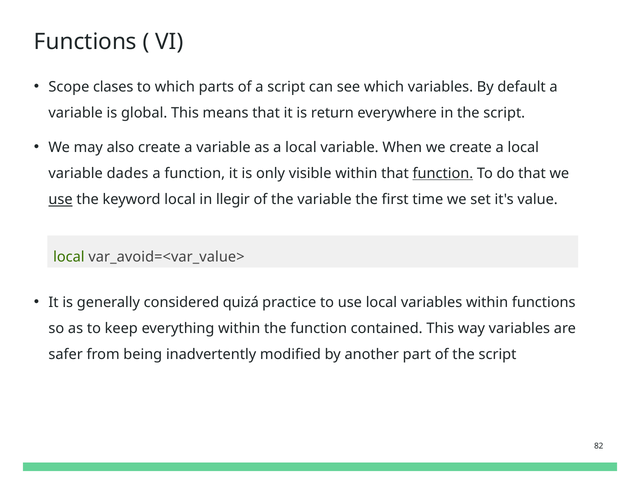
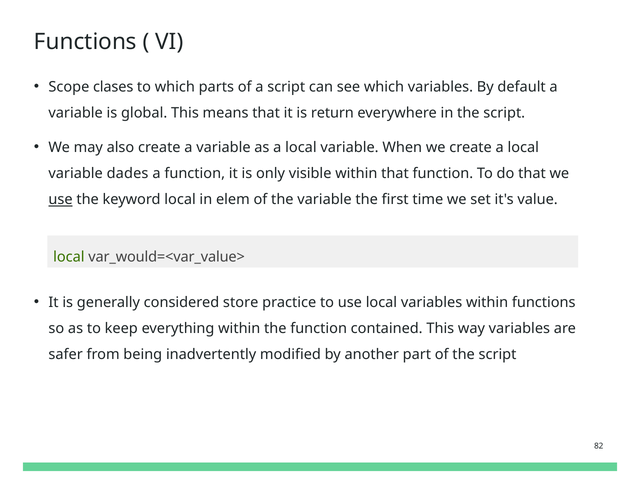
function at (443, 174) underline: present -> none
llegir: llegir -> elem
var_avoid=<var_value>: var_avoid=<var_value> -> var_would=<var_value>
quizá: quizá -> store
